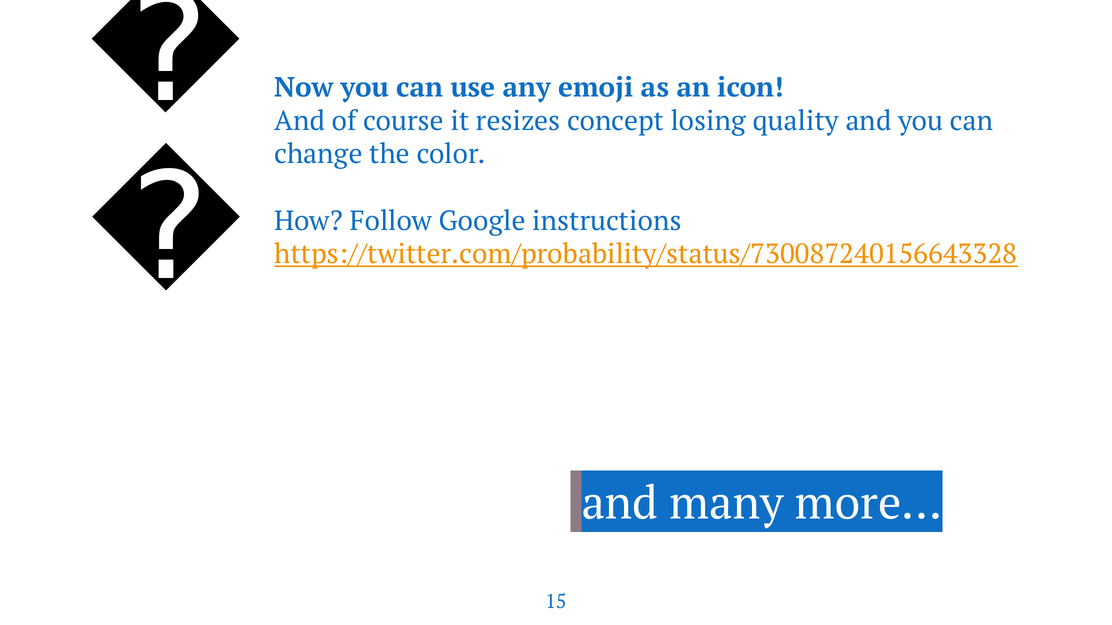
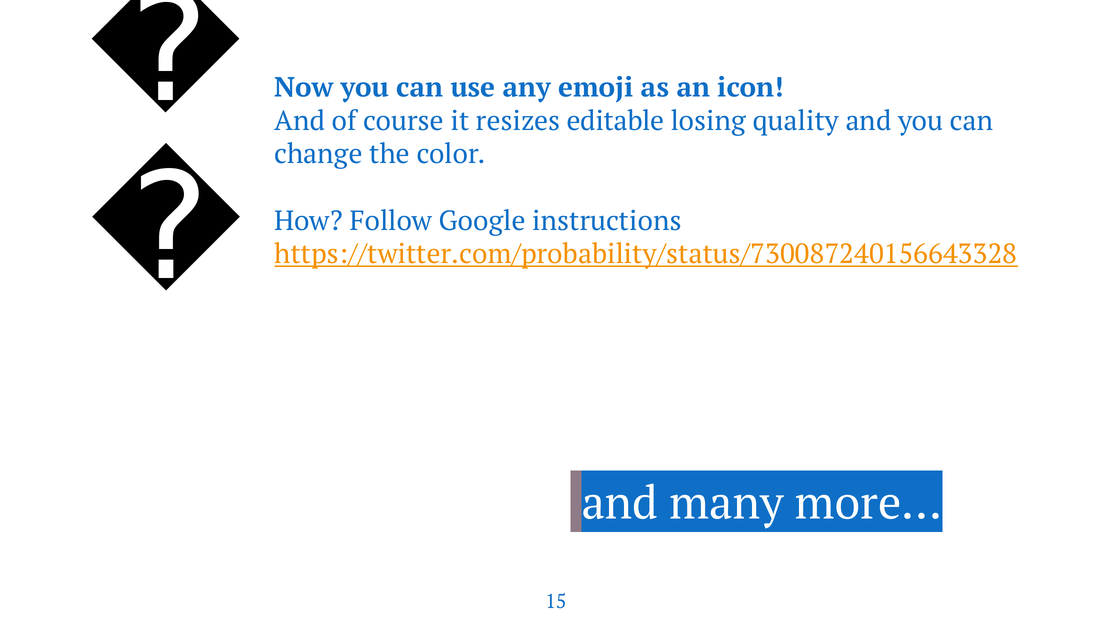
concept: concept -> editable
